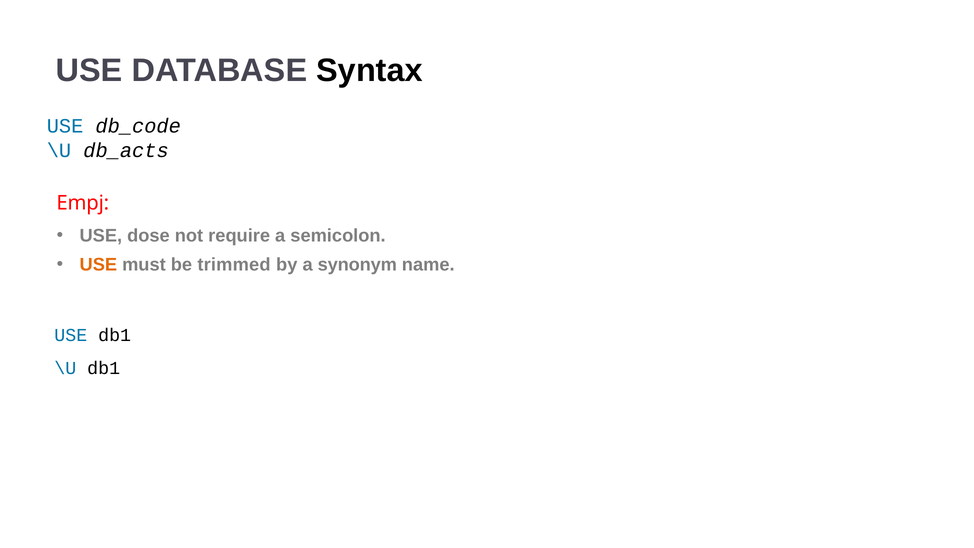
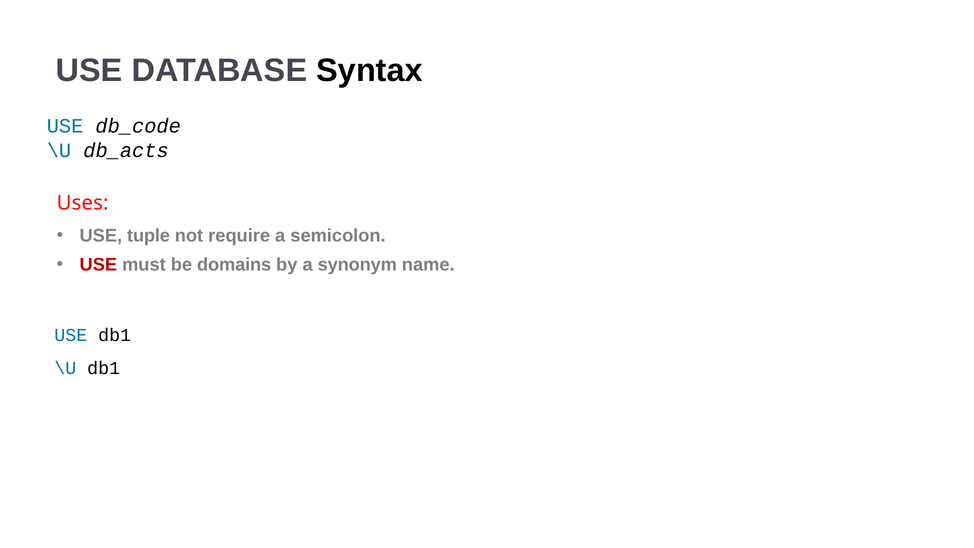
Empj: Empj -> Uses
dose: dose -> tuple
USE at (98, 265) colour: orange -> red
trimmed: trimmed -> domains
